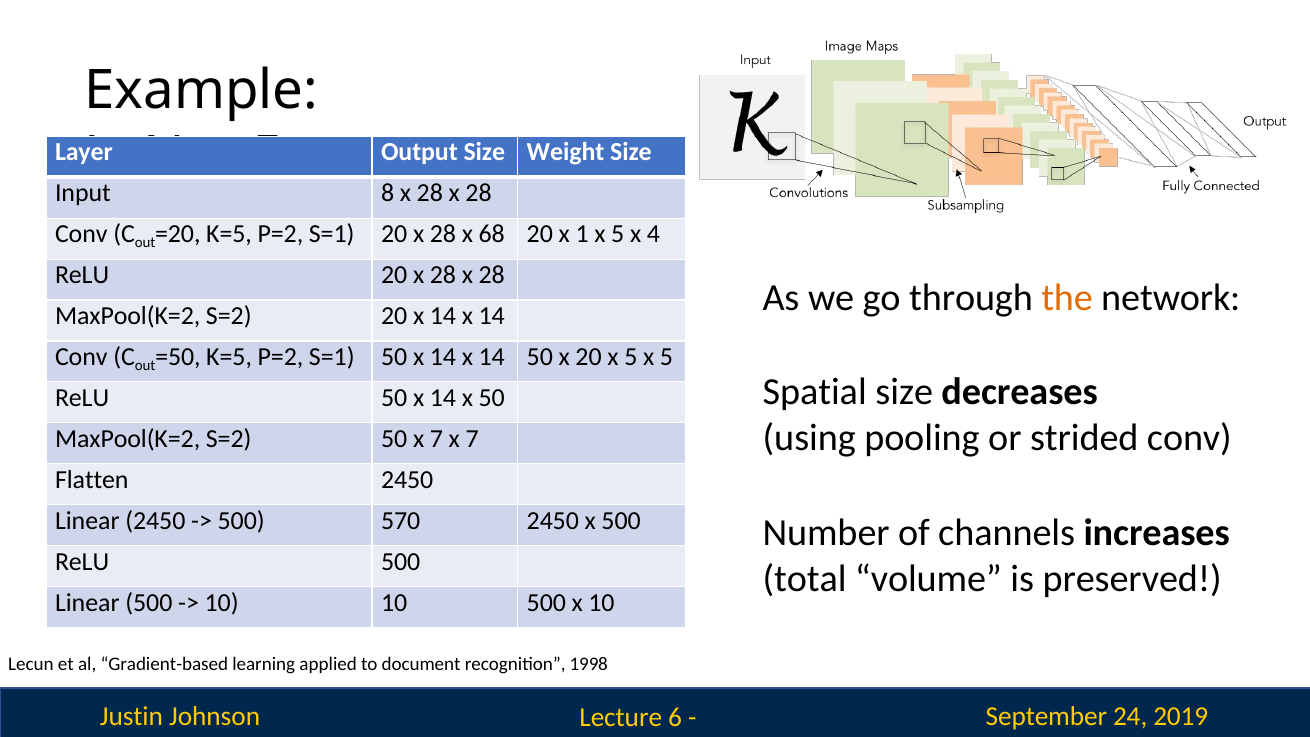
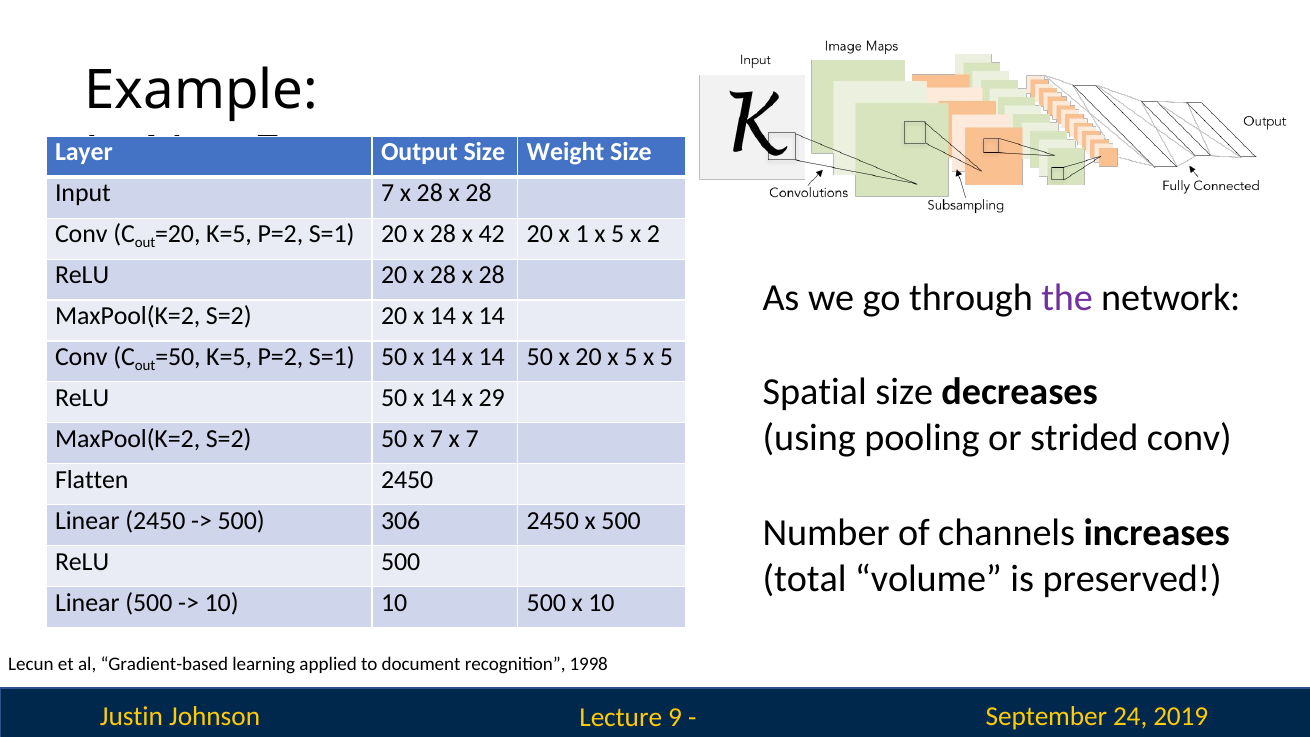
Input 8: 8 -> 7
68: 68 -> 42
4: 4 -> 2
the colour: orange -> purple
x 50: 50 -> 29
570: 570 -> 306
6: 6 -> 9
